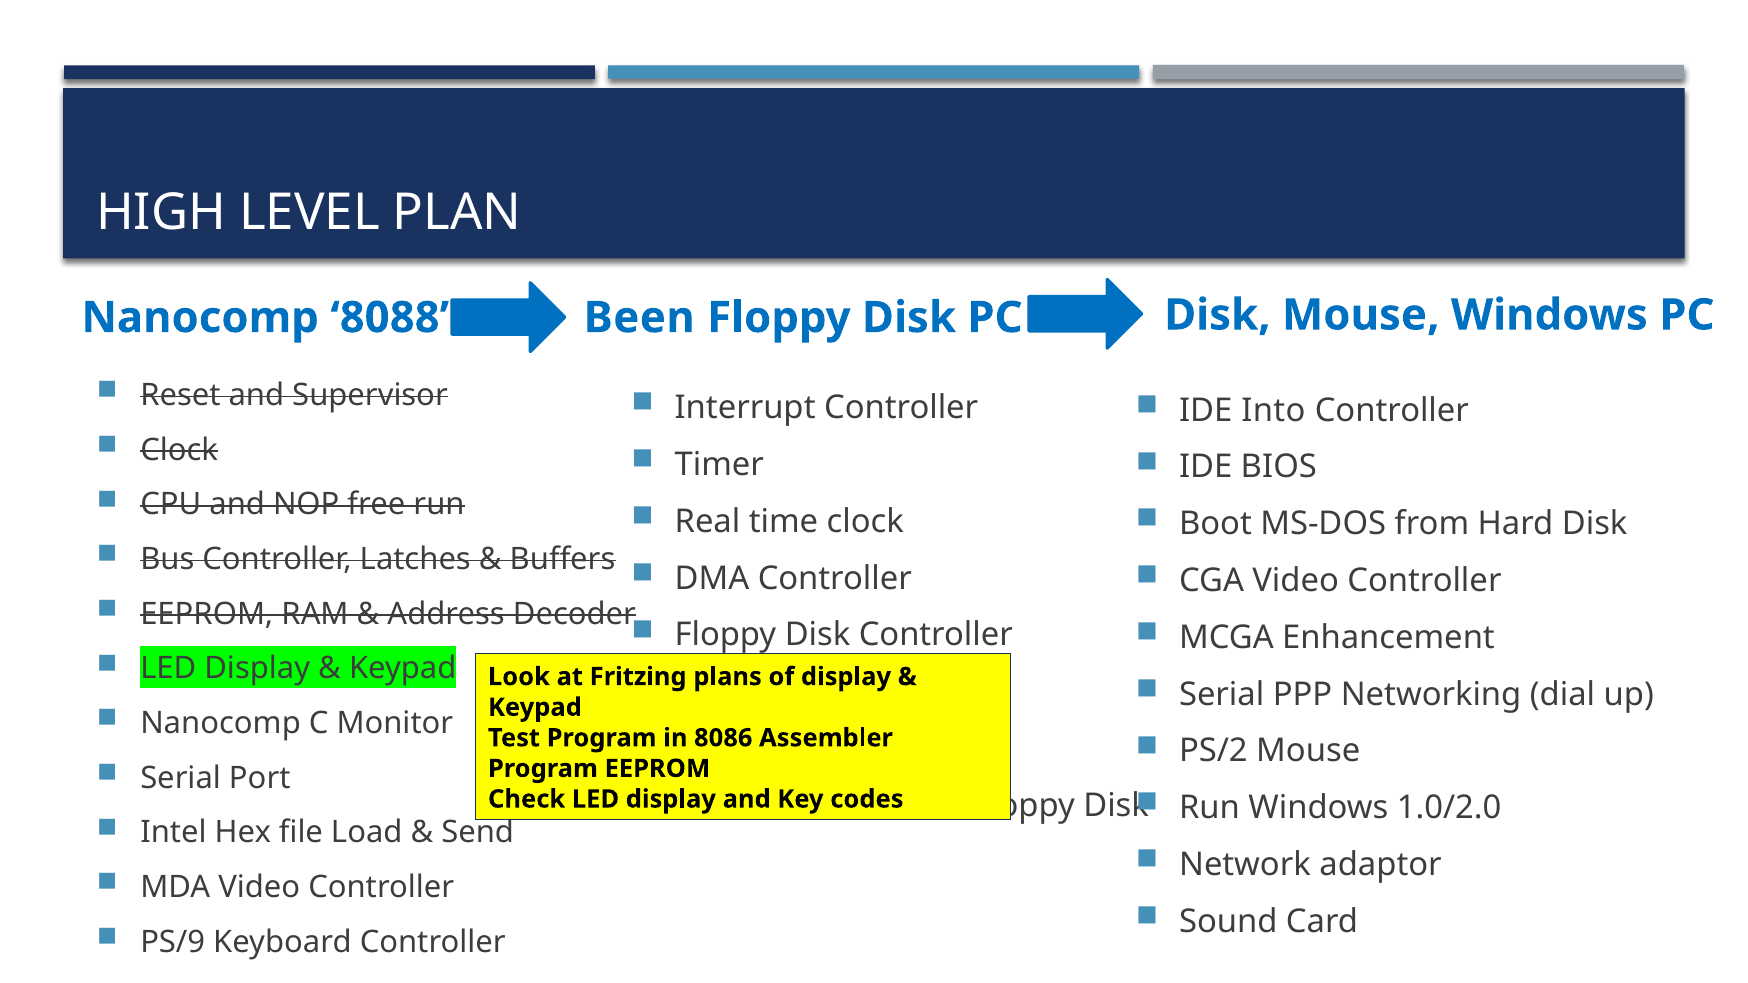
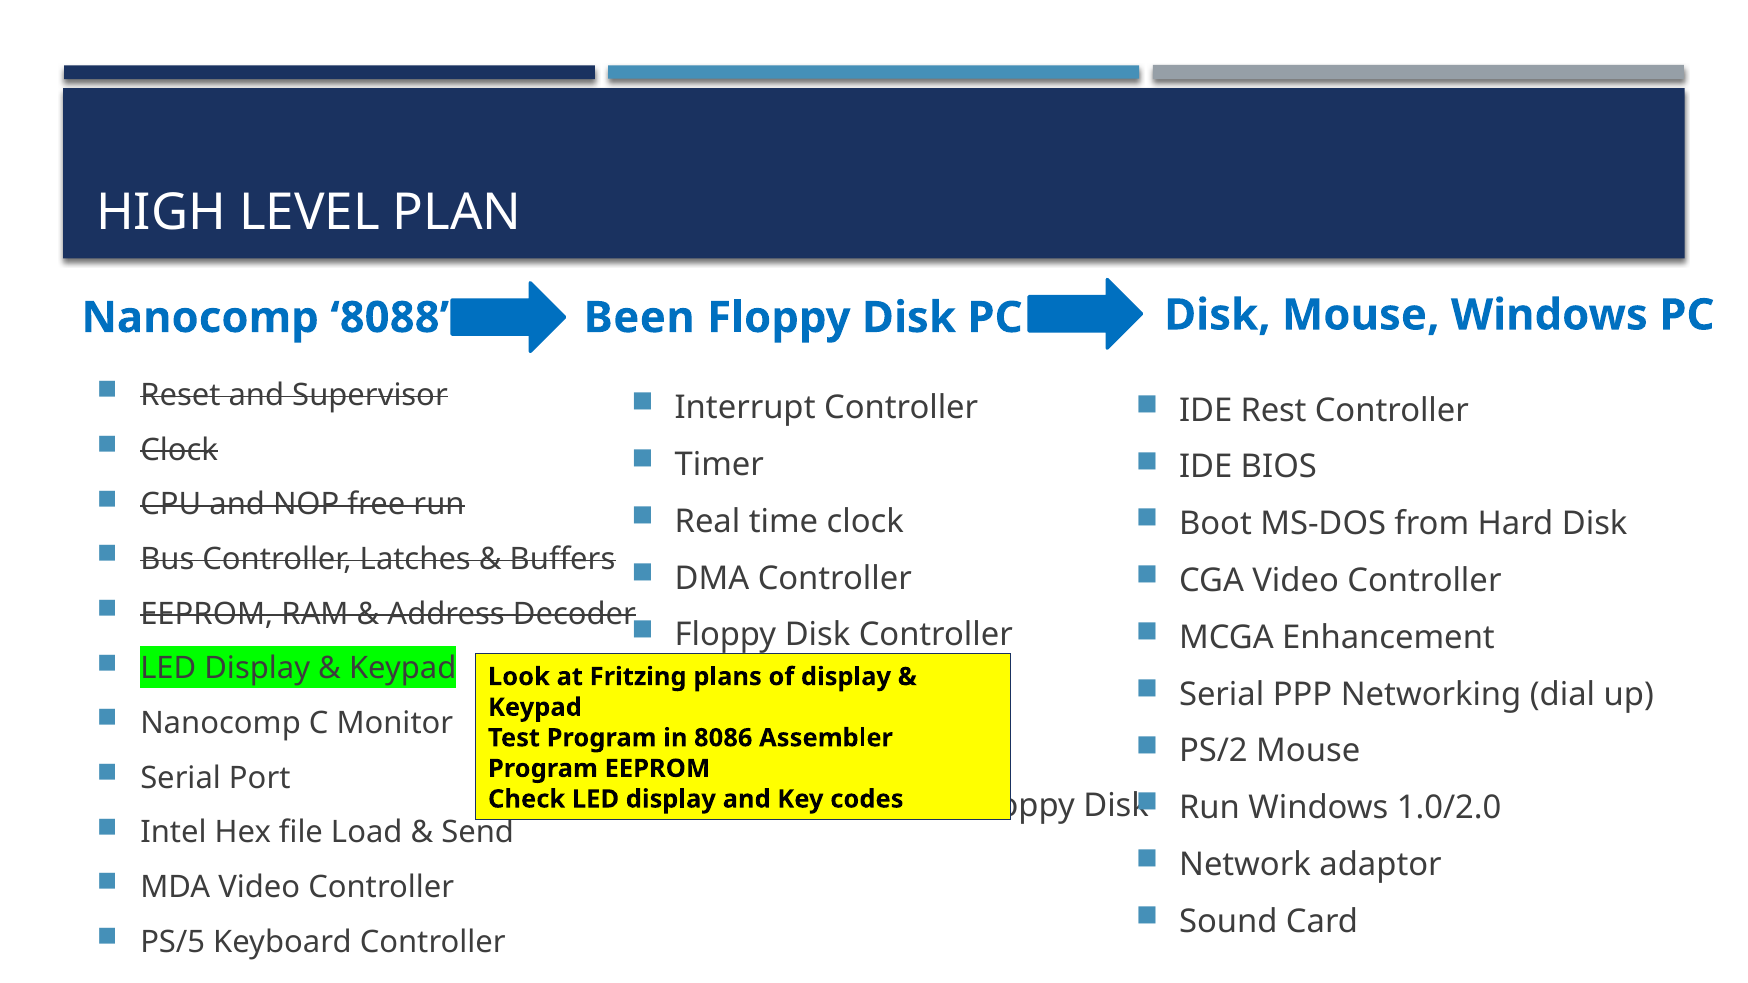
Into: Into -> Rest
PS/9: PS/9 -> PS/5
